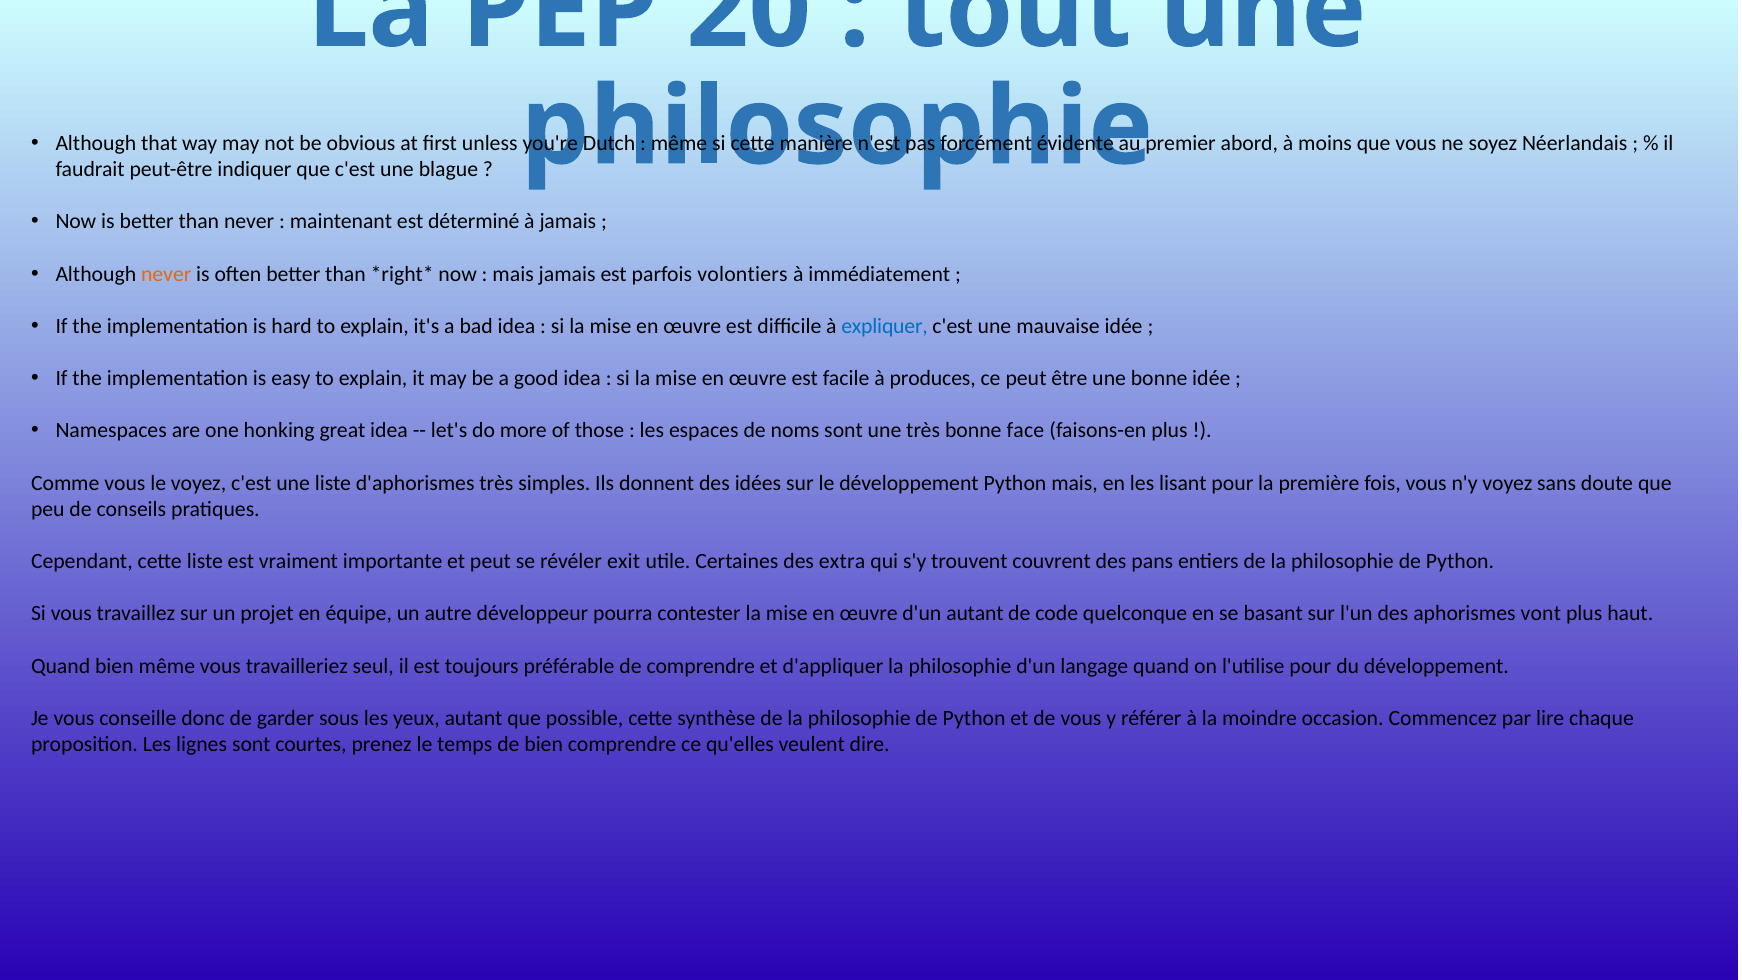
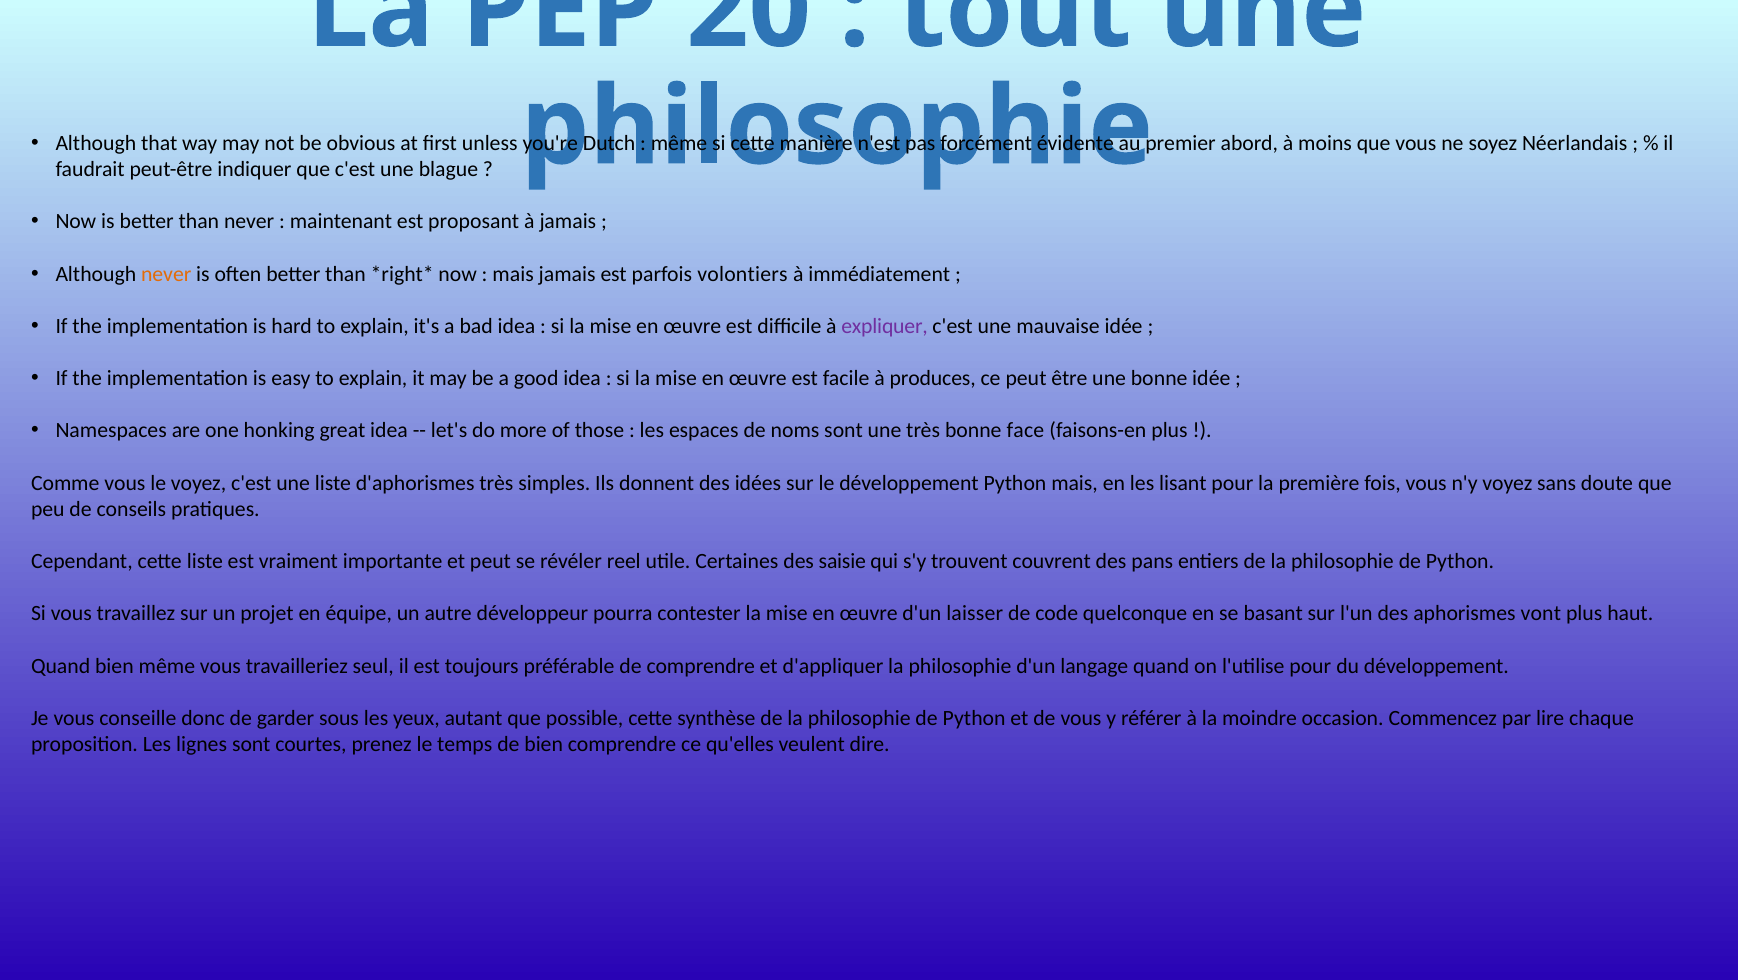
déterminé: déterminé -> proposant
expliquer colour: blue -> purple
exit: exit -> reel
extra: extra -> saisie
d'un autant: autant -> laisser
